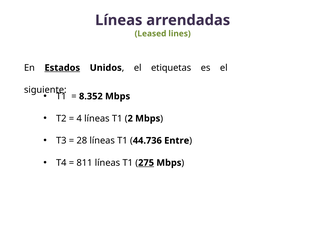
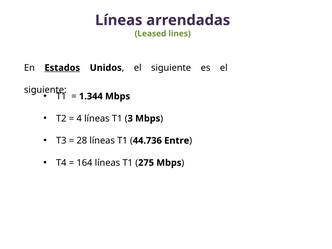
etiquetas at (171, 68): etiquetas -> siguiente
8.352: 8.352 -> 1.344
2: 2 -> 3
811: 811 -> 164
275 underline: present -> none
